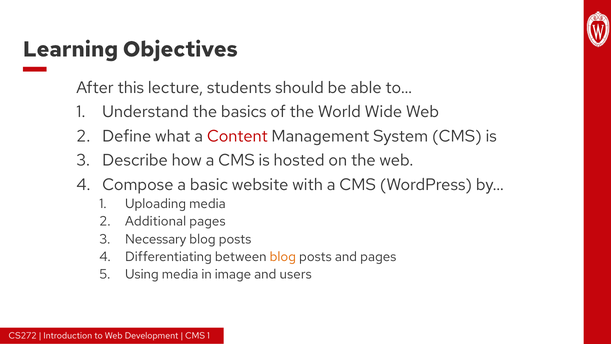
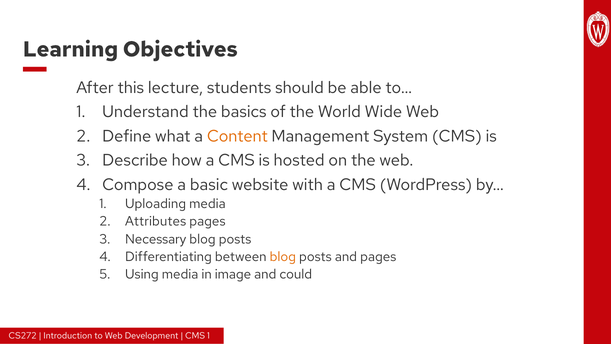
Content colour: red -> orange
Additional: Additional -> Attributes
users: users -> could
